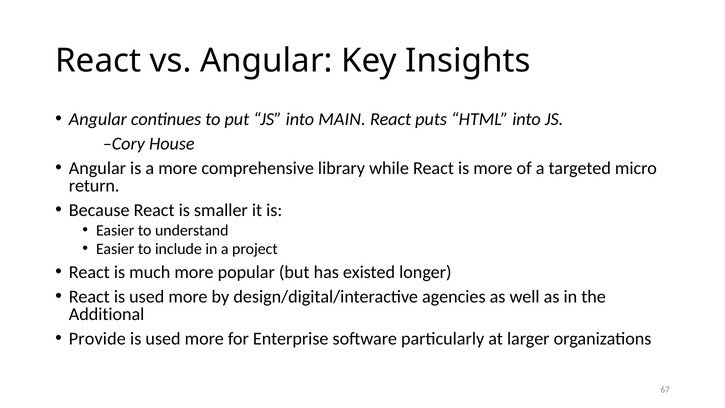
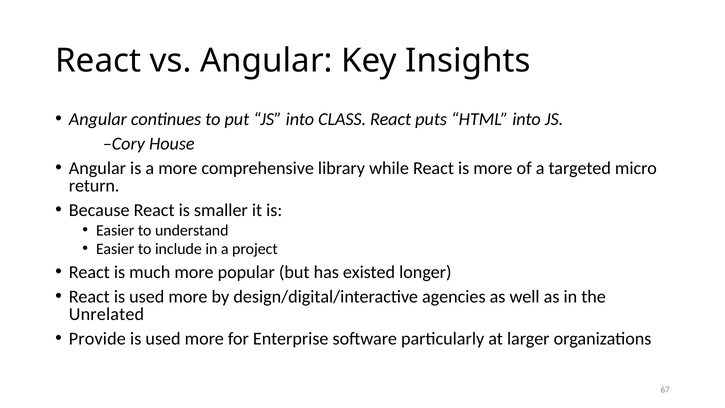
MAIN: MAIN -> CLASS
Additional: Additional -> Unrelated
